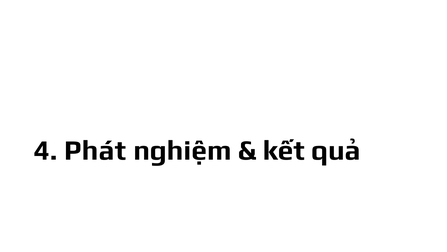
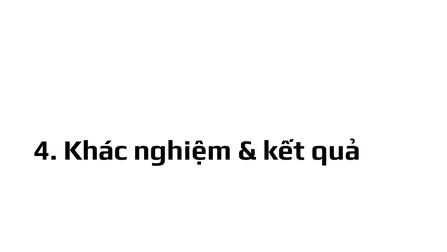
Phát: Phát -> Khác
